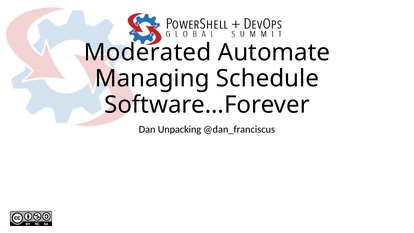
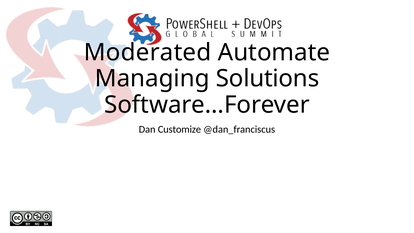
Schedule: Schedule -> Solutions
Unpacking: Unpacking -> Customize
